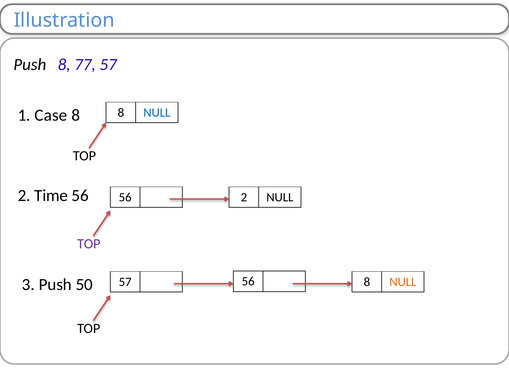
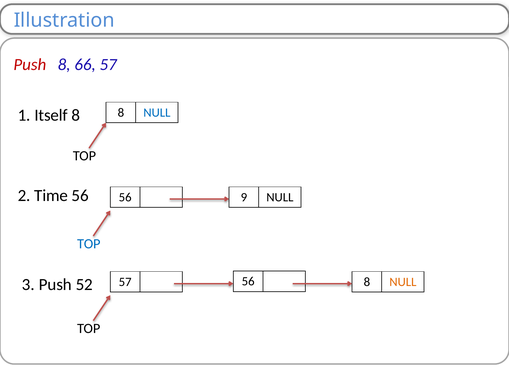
Push at (30, 65) colour: black -> red
77: 77 -> 66
Case: Case -> Itself
56 2: 2 -> 9
TOP at (89, 244) colour: purple -> blue
50: 50 -> 52
